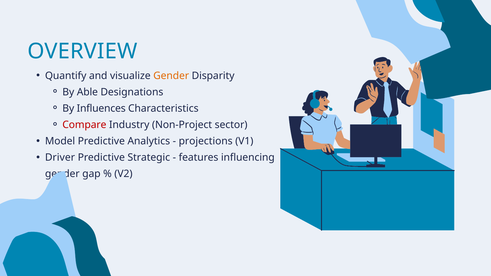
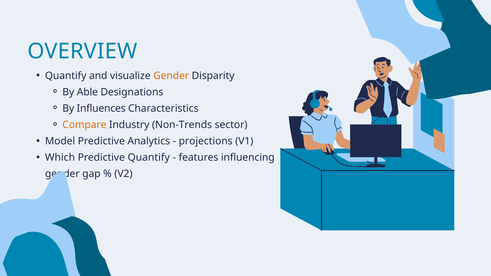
Compare colour: red -> orange
Non-Project: Non-Project -> Non-Trends
Driver: Driver -> Which
Predictive Strategic: Strategic -> Quantify
